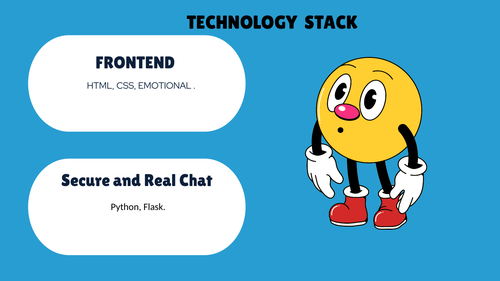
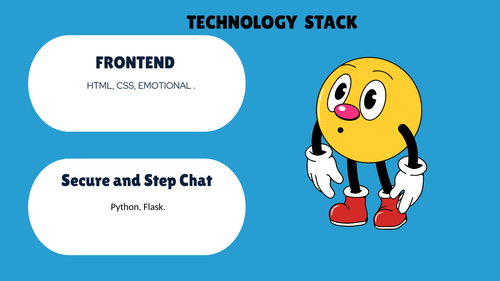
Real: Real -> Step
